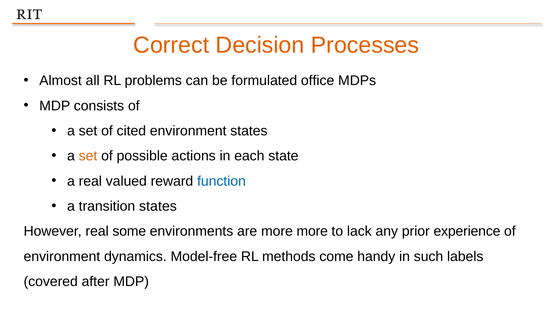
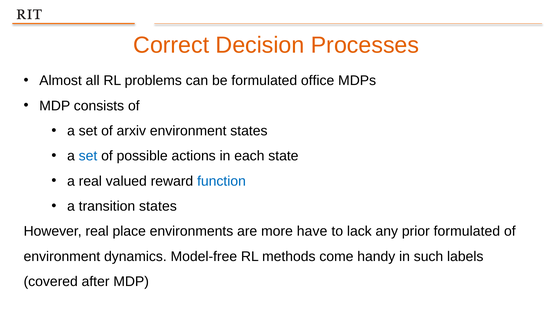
cited: cited -> arxiv
set at (88, 156) colour: orange -> blue
some: some -> place
more more: more -> have
prior experience: experience -> formulated
